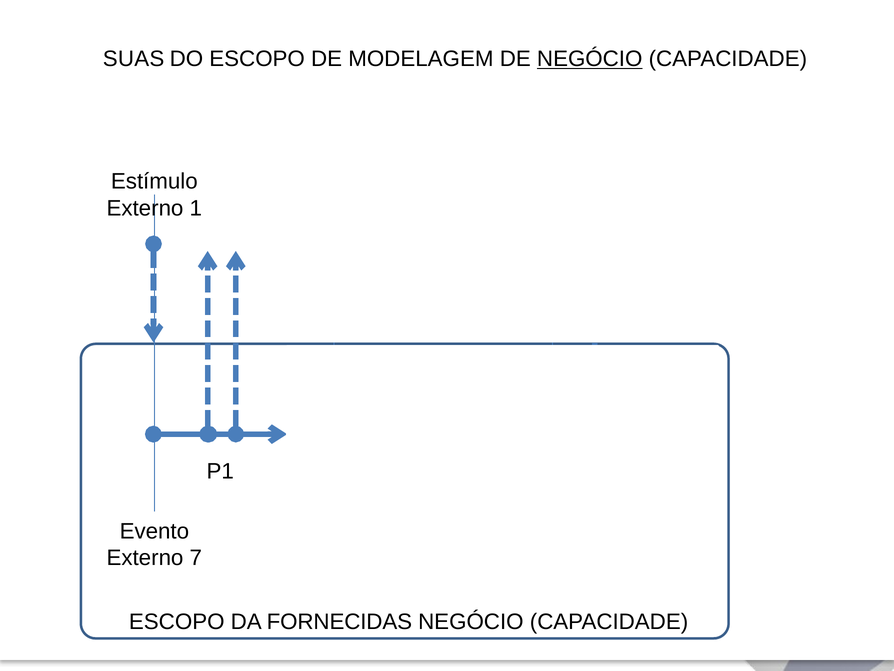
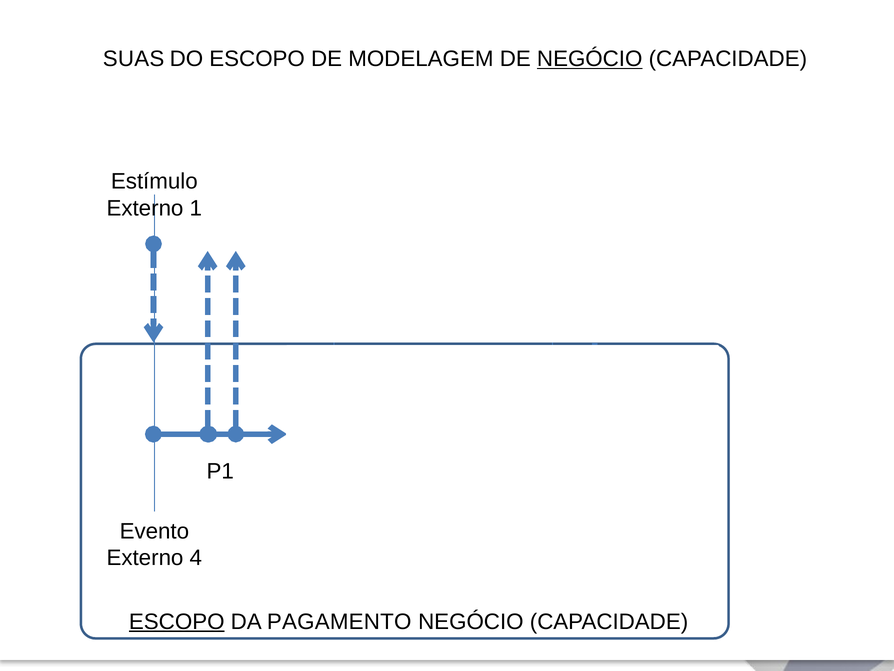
7: 7 -> 4
ESCOPO at (177, 621) underline: none -> present
FORNECIDAS: FORNECIDAS -> PAGAMENTO
